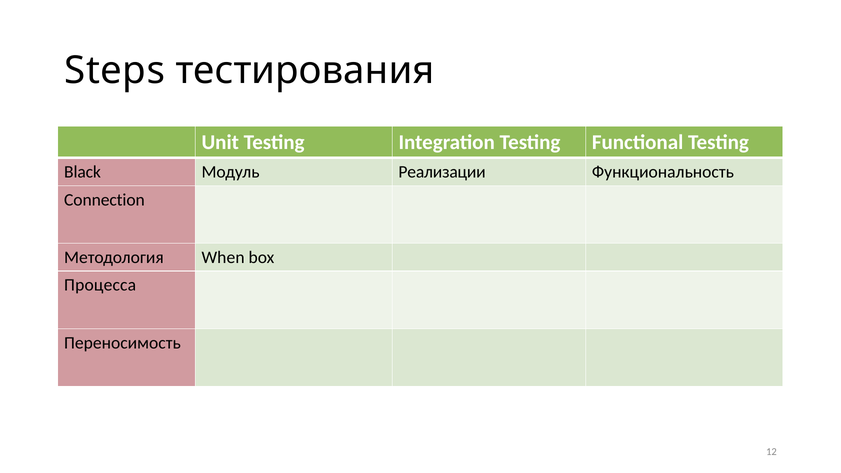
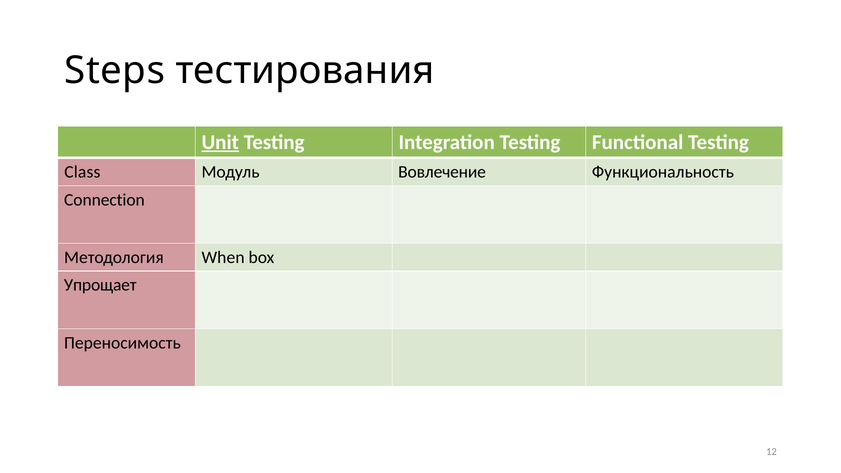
Unit underline: none -> present
Black: Black -> Class
Реализации: Реализации -> Вовлечение
Процесса: Процесса -> Упрощает
